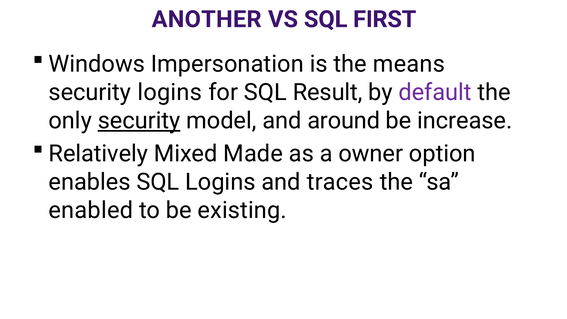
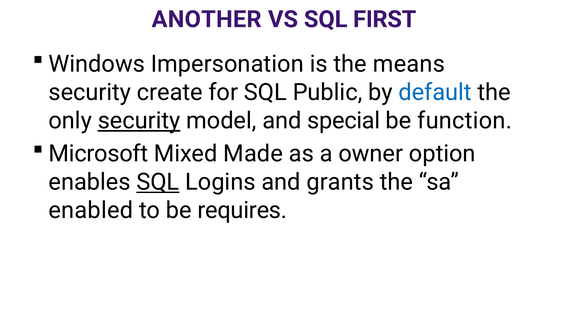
security logins: logins -> create
Result: Result -> Public
default colour: purple -> blue
around: around -> special
increase: increase -> function
Relatively: Relatively -> Microsoft
SQL at (158, 182) underline: none -> present
traces: traces -> grants
existing: existing -> requires
